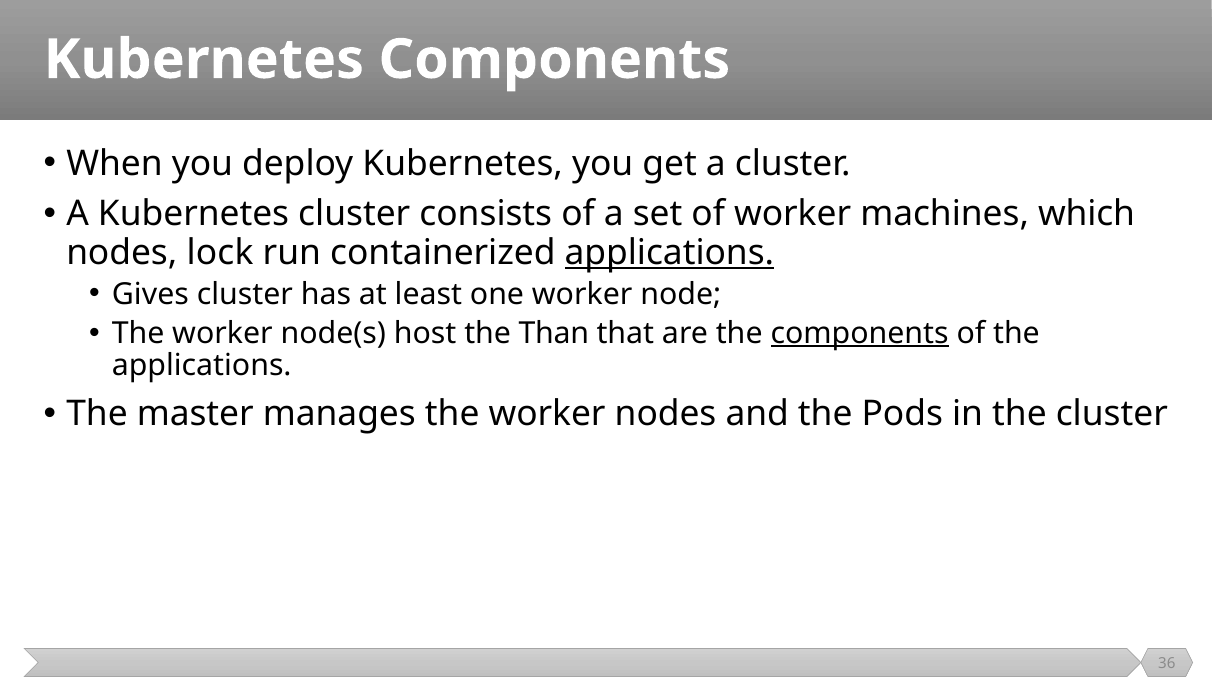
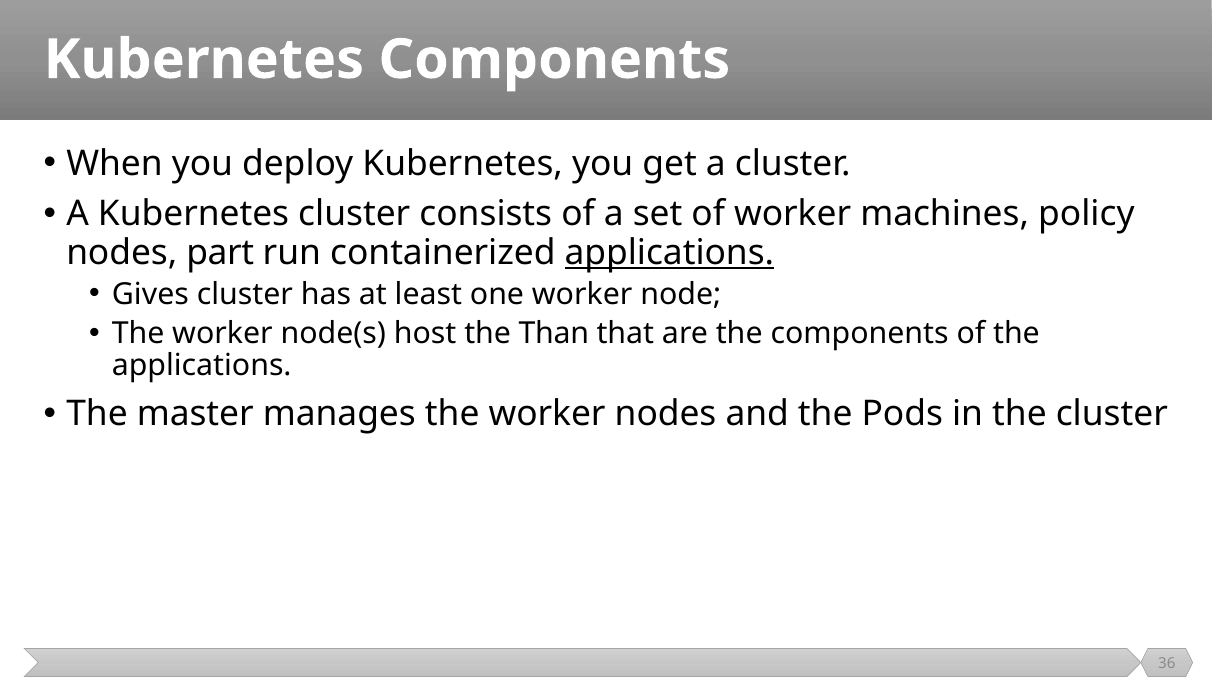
which: which -> policy
lock: lock -> part
components at (860, 333) underline: present -> none
